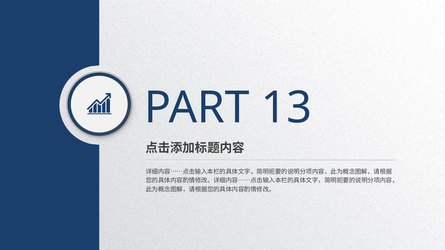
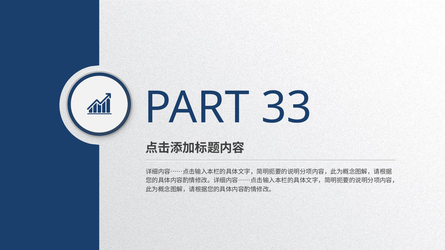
13: 13 -> 33
